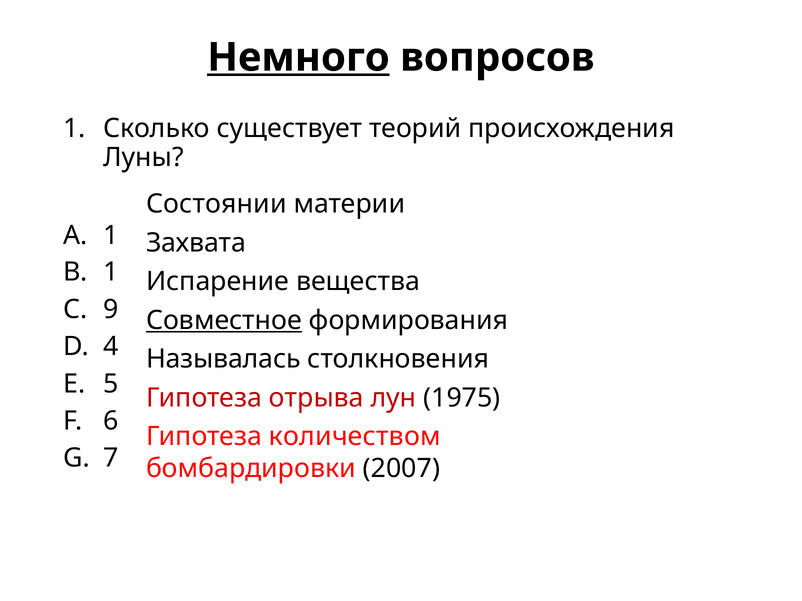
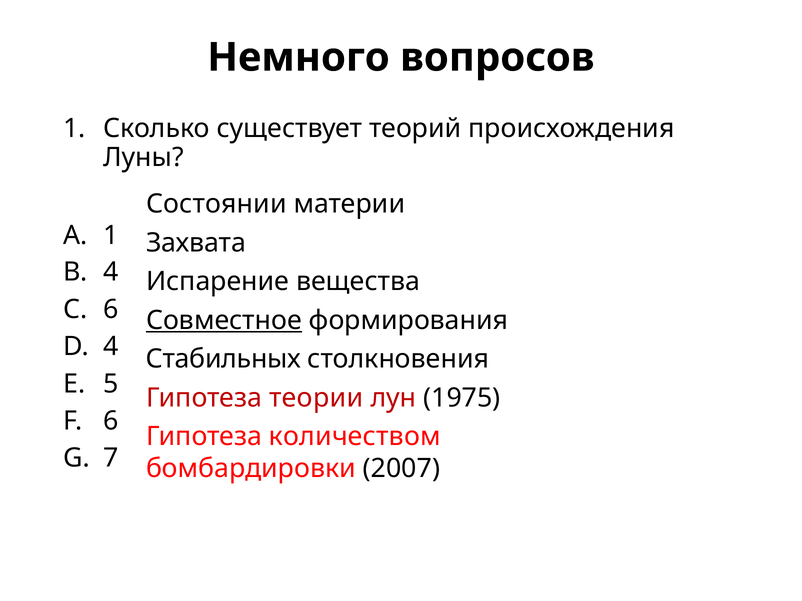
Немного underline: present -> none
1 at (111, 272): 1 -> 4
9 at (111, 310): 9 -> 6
Называлась: Называлась -> Стабильных
отрыва: отрыва -> теории
